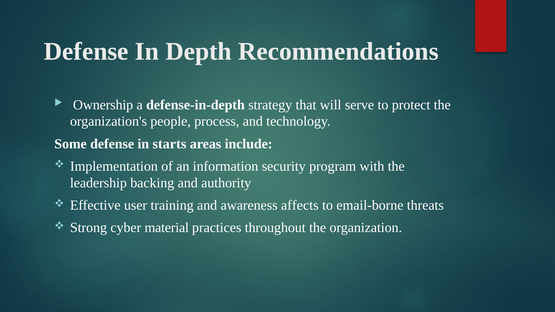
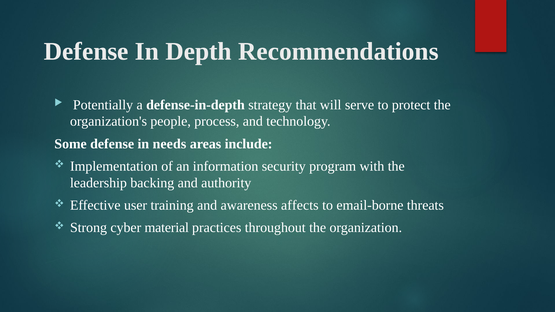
Ownership: Ownership -> Potentially
starts: starts -> needs
